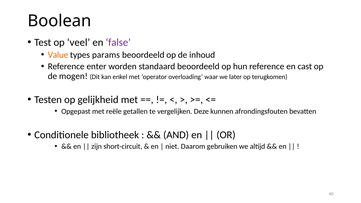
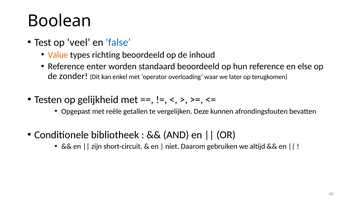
false colour: purple -> blue
params: params -> richting
cast: cast -> else
mogen: mogen -> zonder
